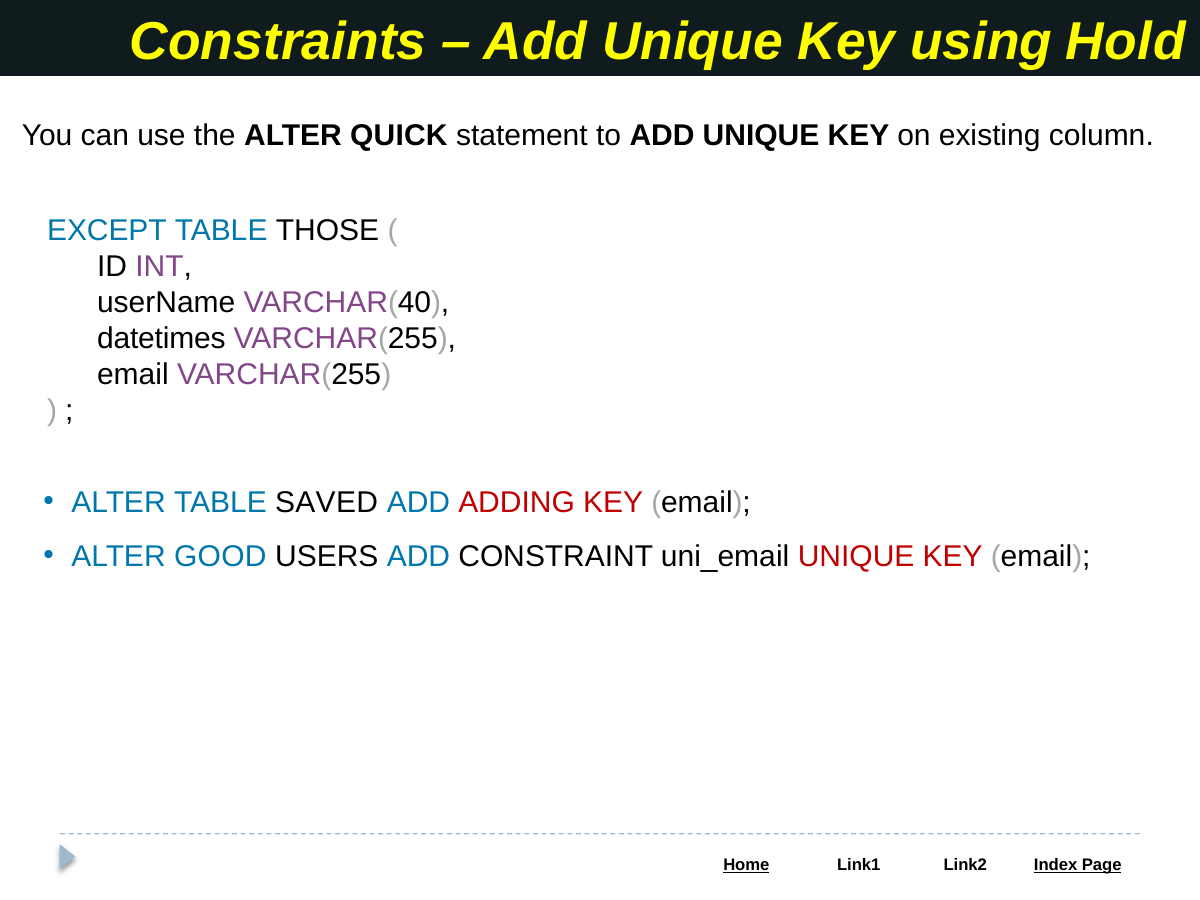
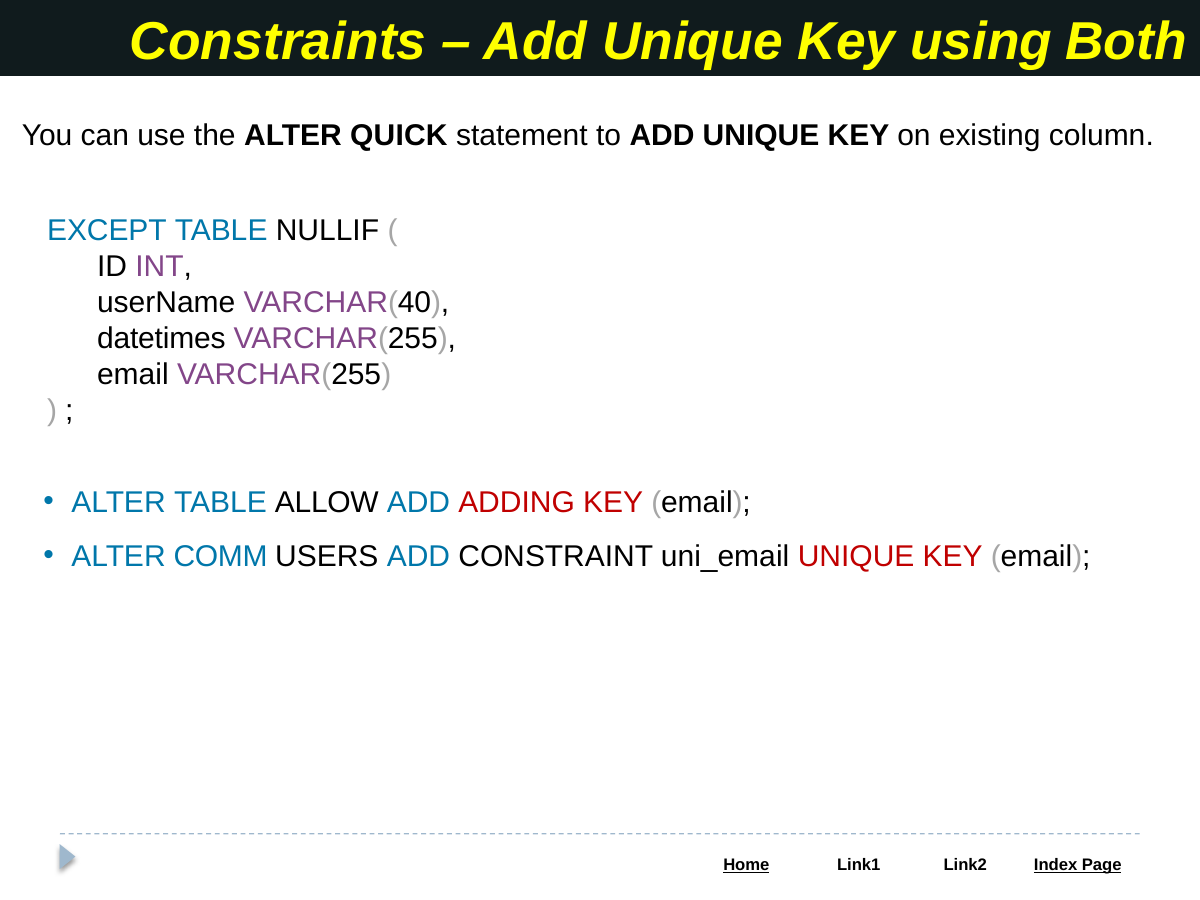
Hold: Hold -> Both
THOSE: THOSE -> NULLIF
SAVED: SAVED -> ALLOW
GOOD: GOOD -> COMM
